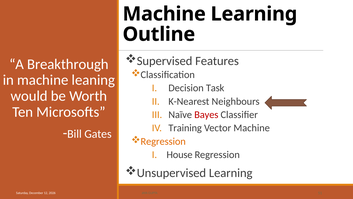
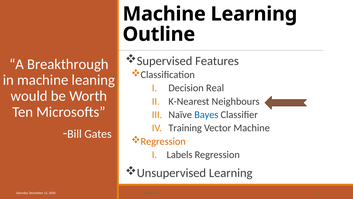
Task: Task -> Real
Bayes colour: red -> blue
House: House -> Labels
